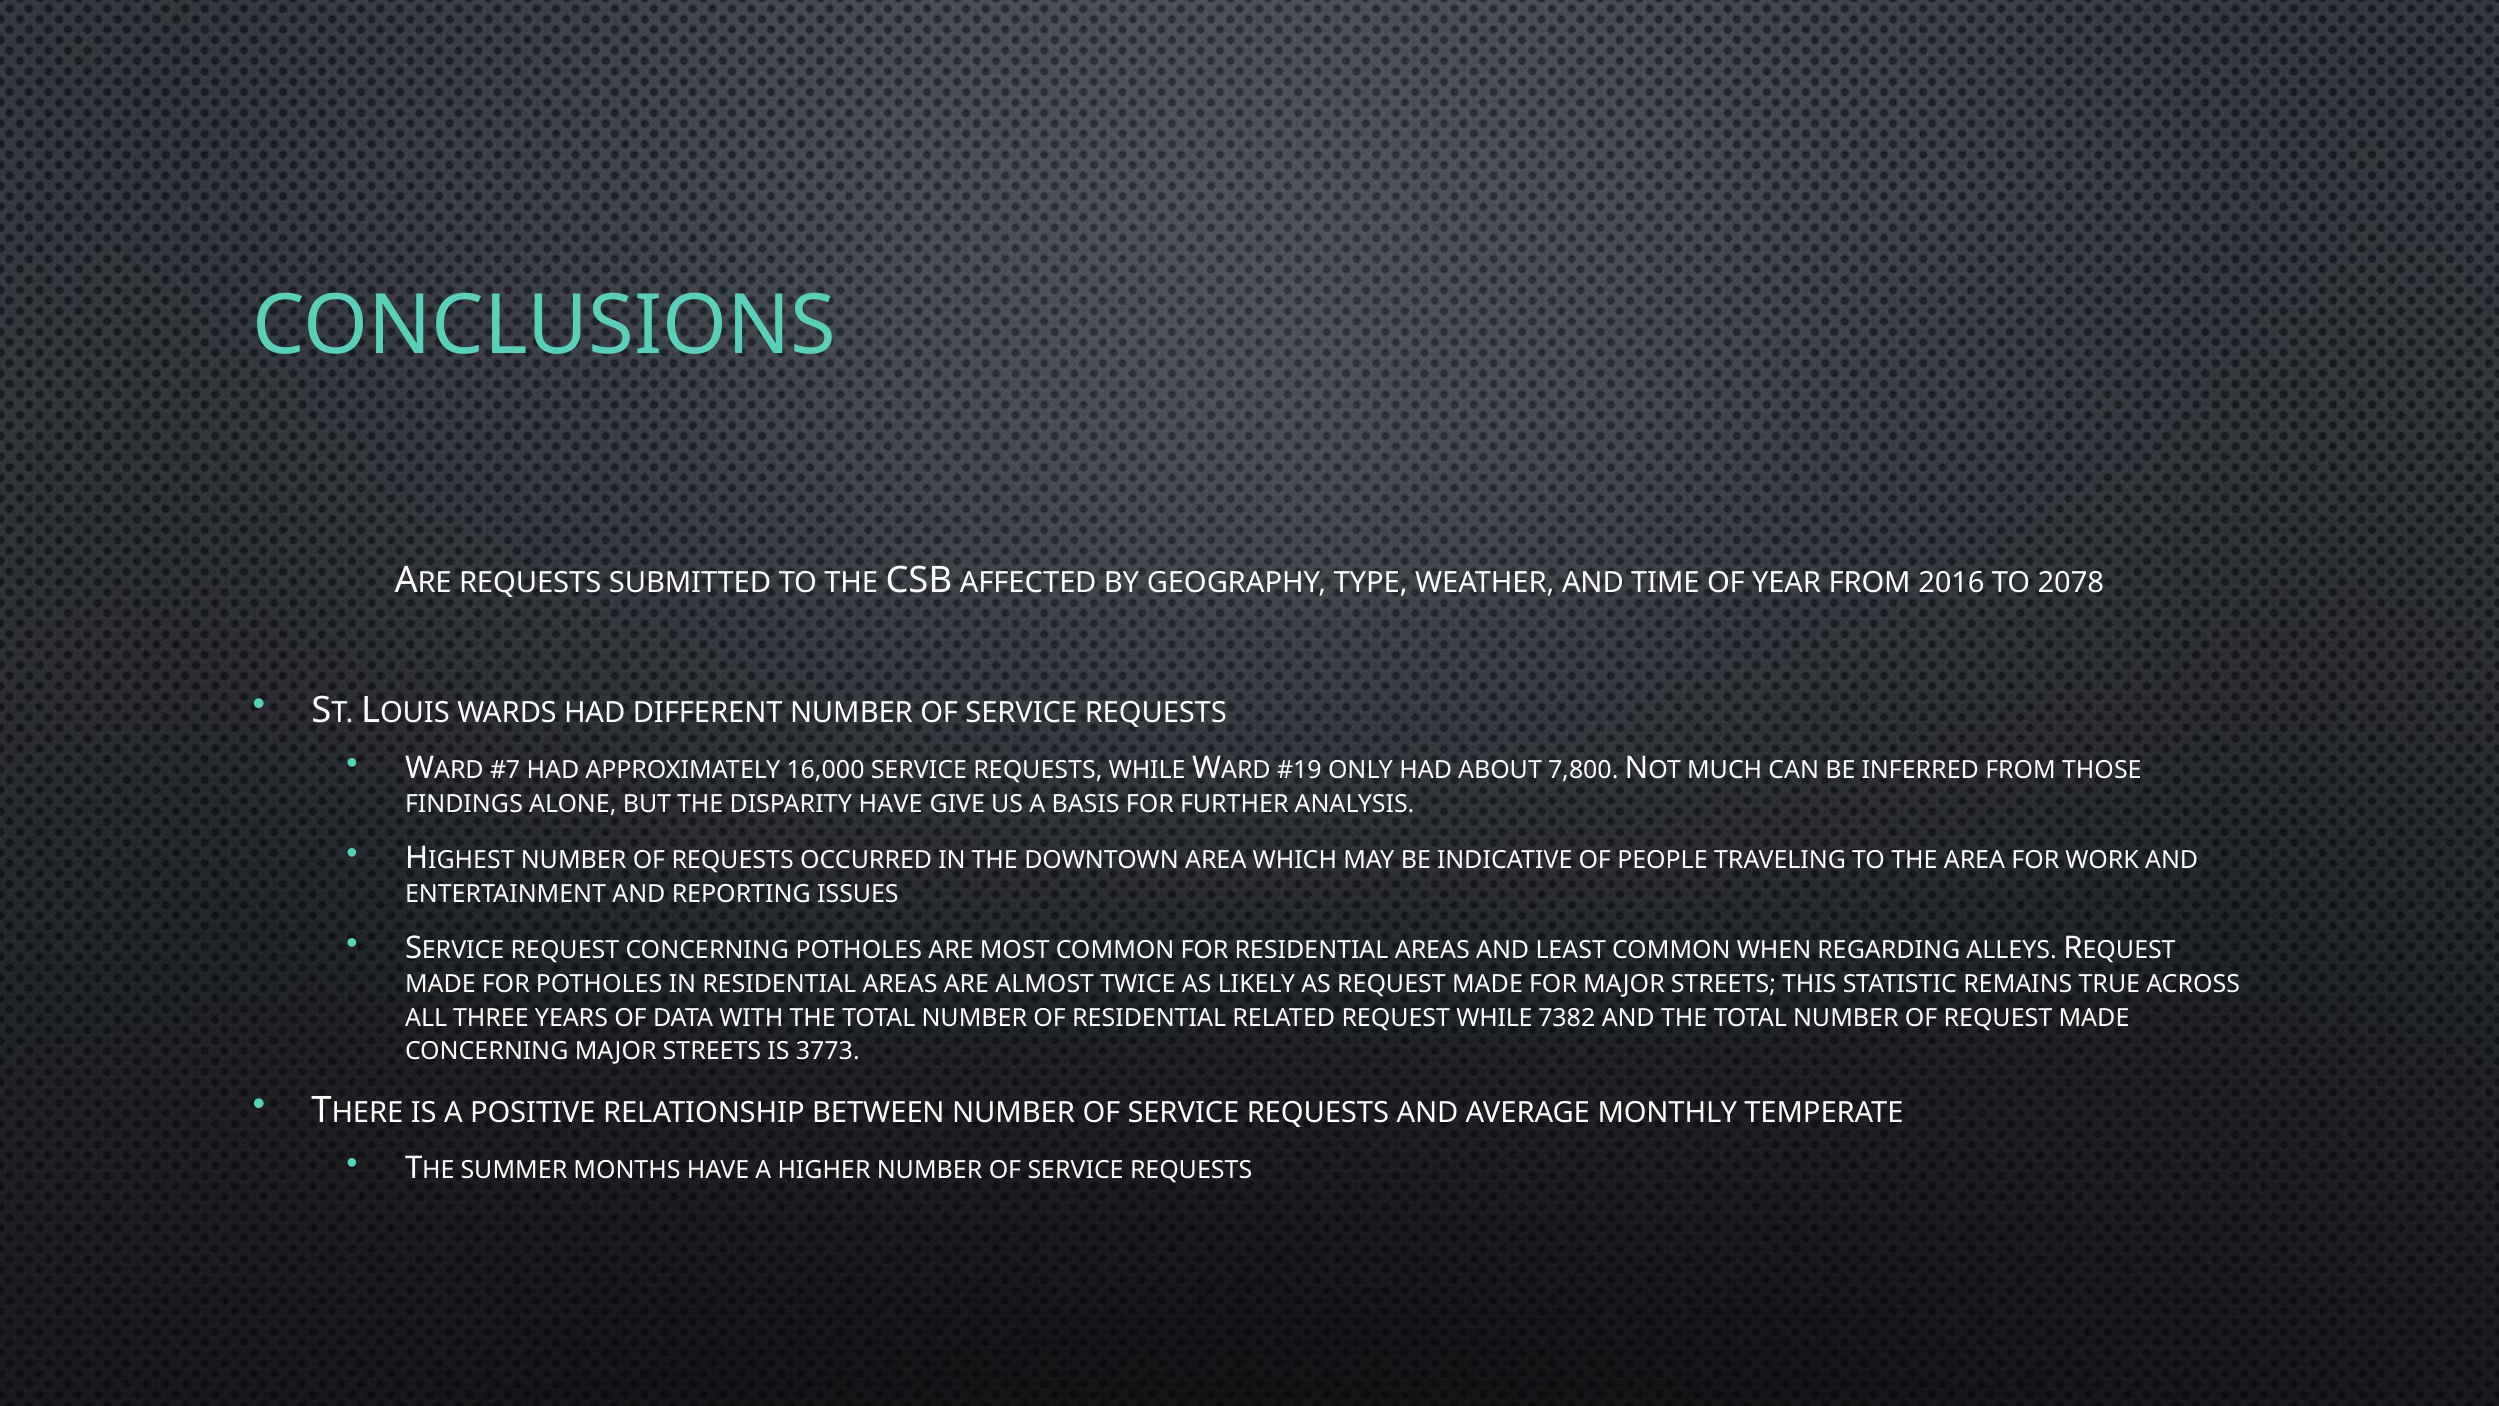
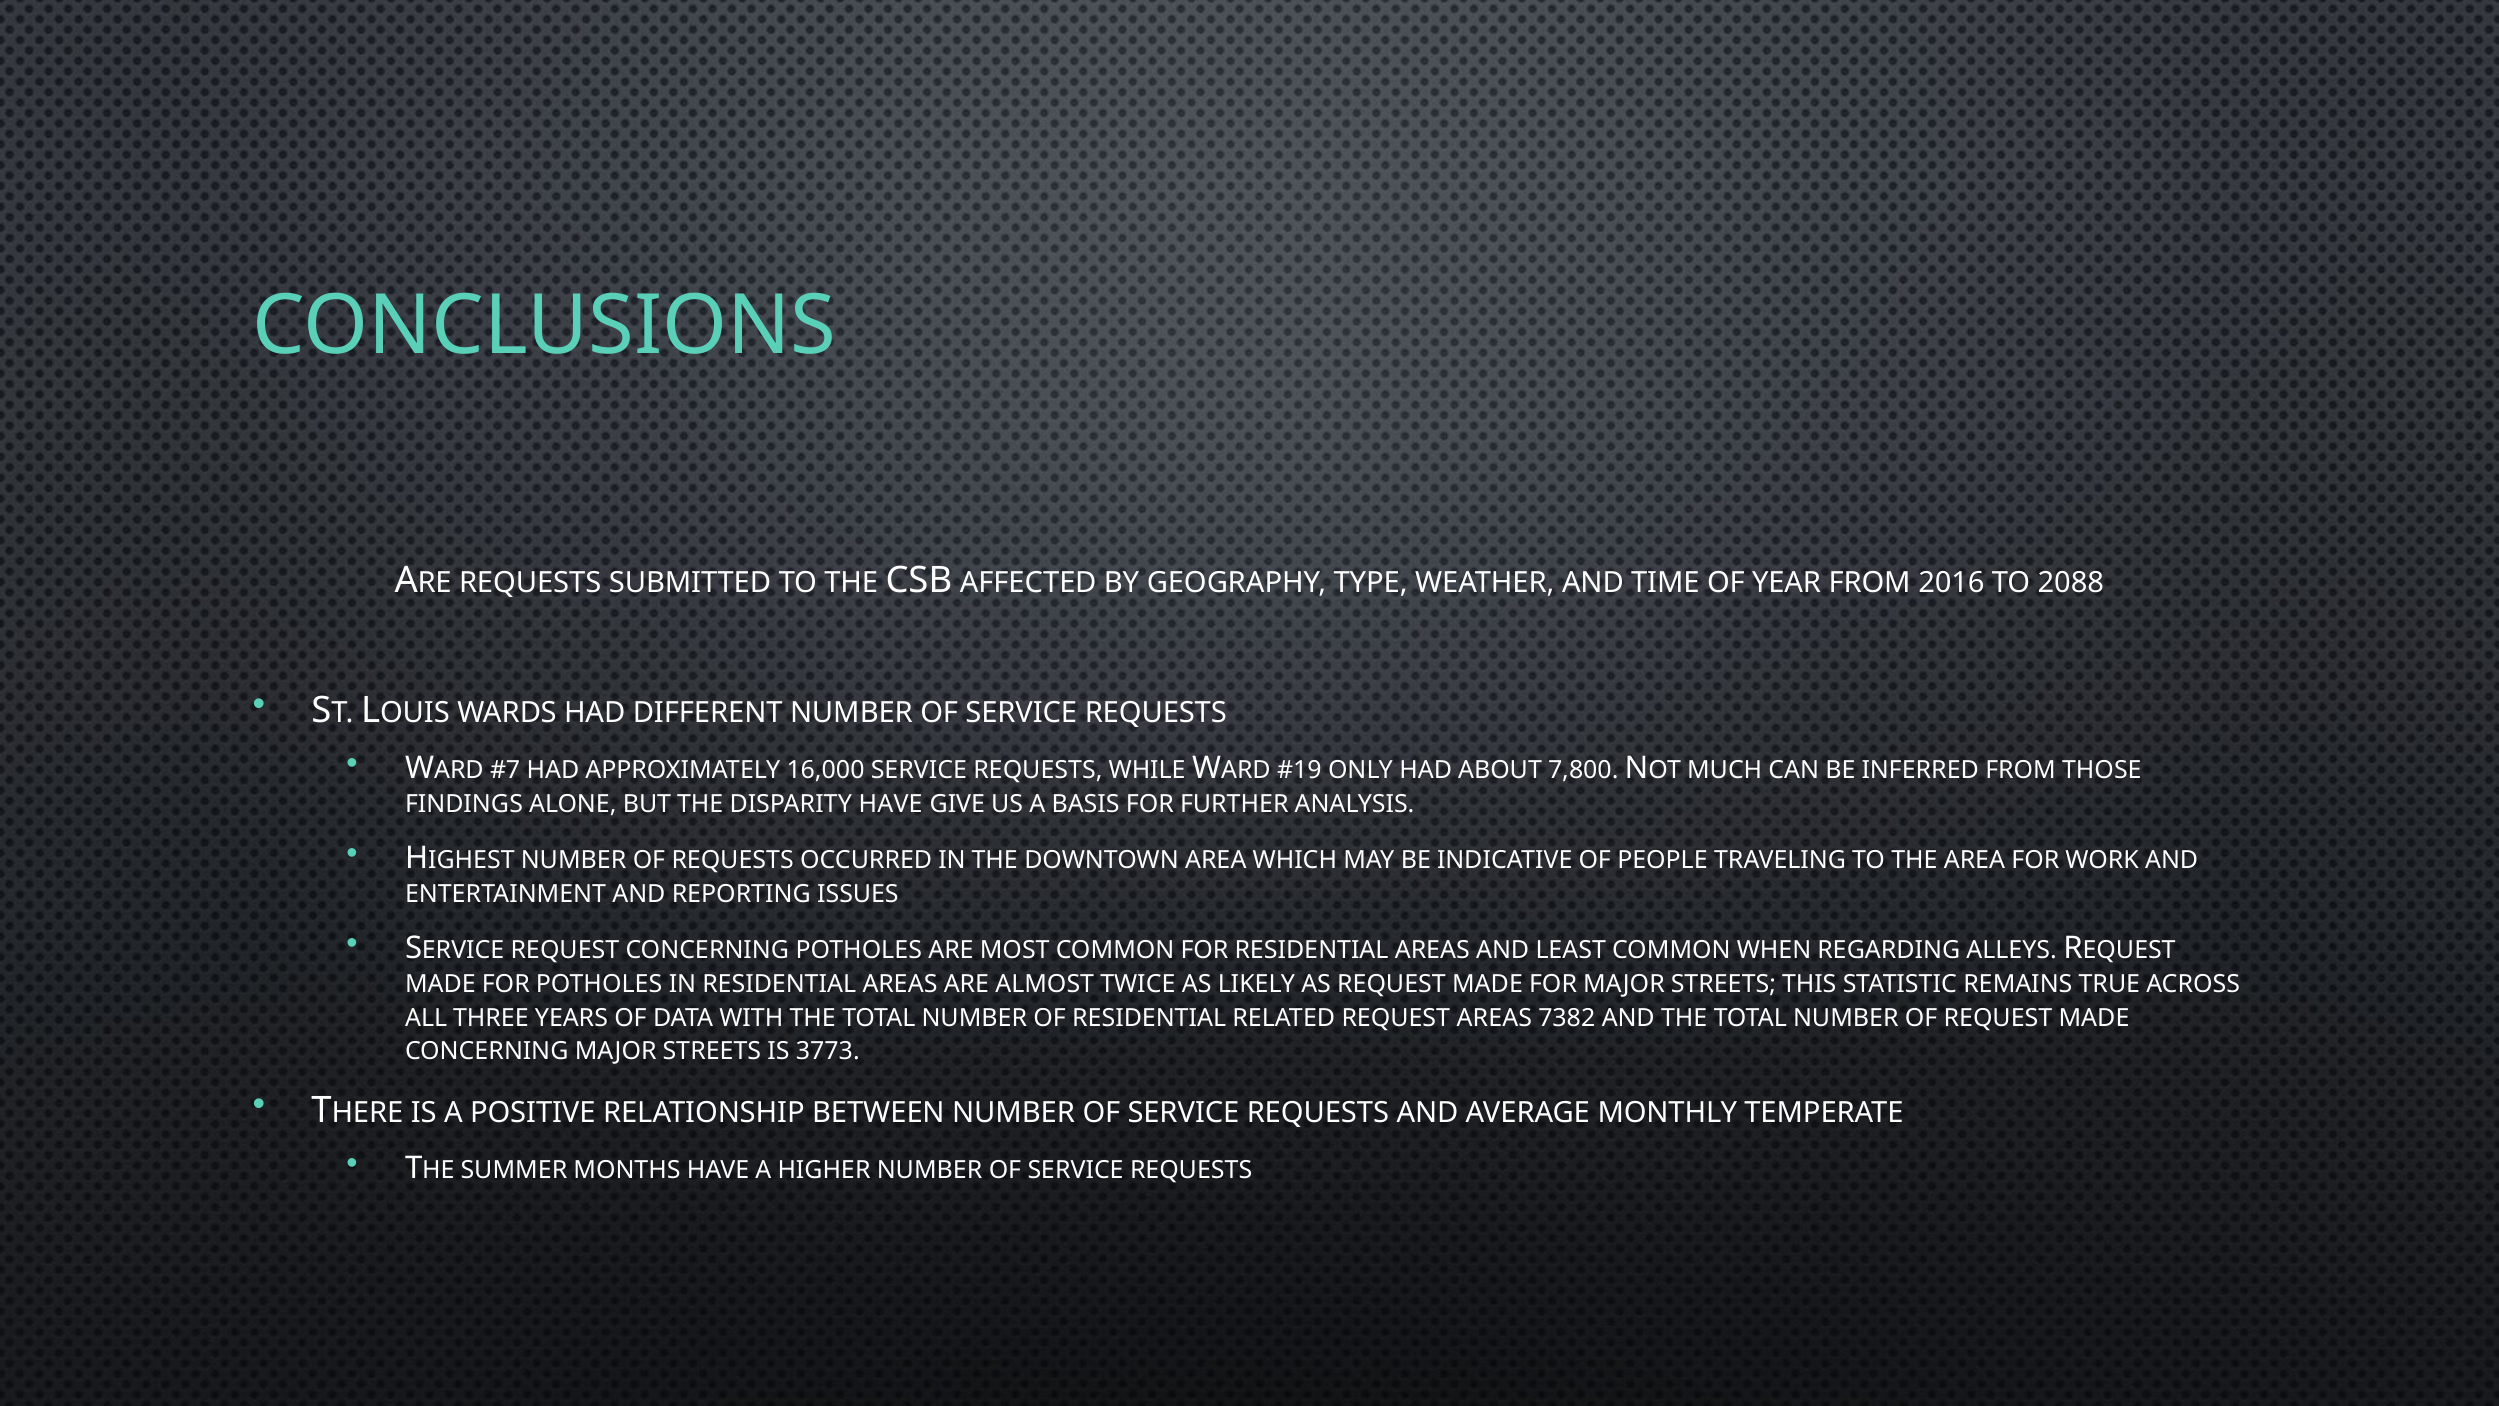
2078: 2078 -> 2088
REQUEST WHILE: WHILE -> AREAS
